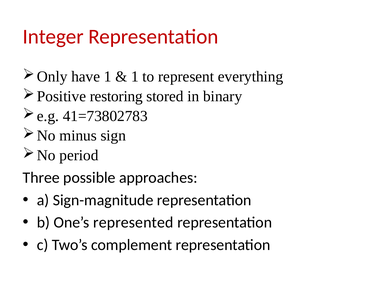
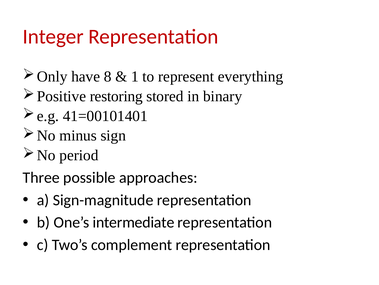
have 1: 1 -> 8
41=73802783: 41=73802783 -> 41=00101401
represented: represented -> intermediate
